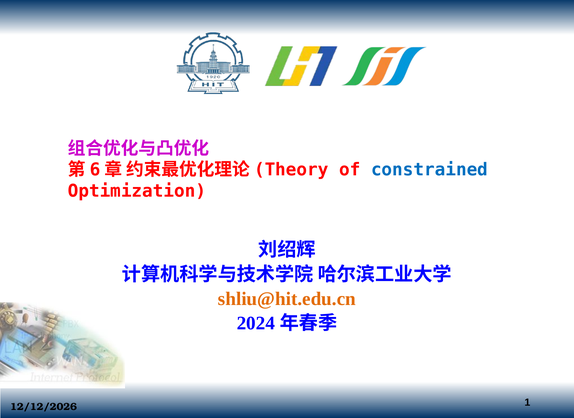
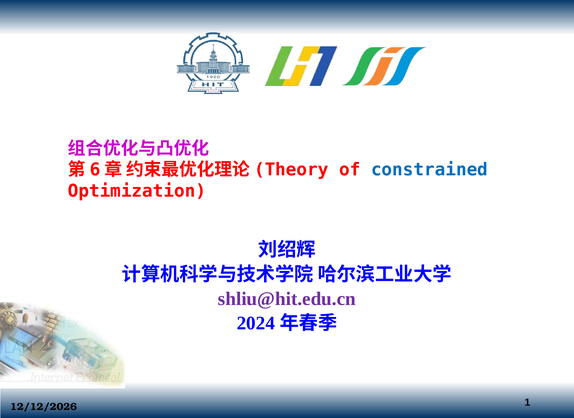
shliu@hit.edu.cn colour: orange -> purple
